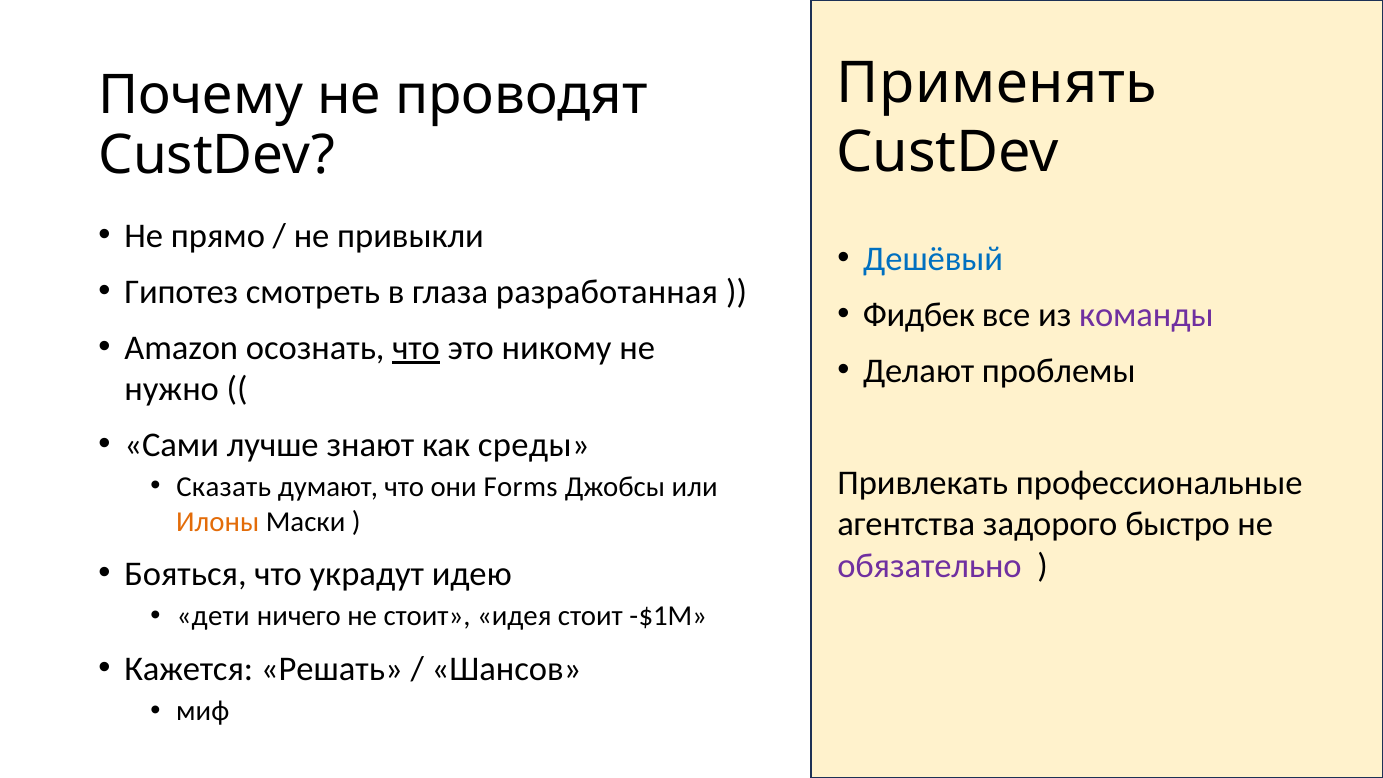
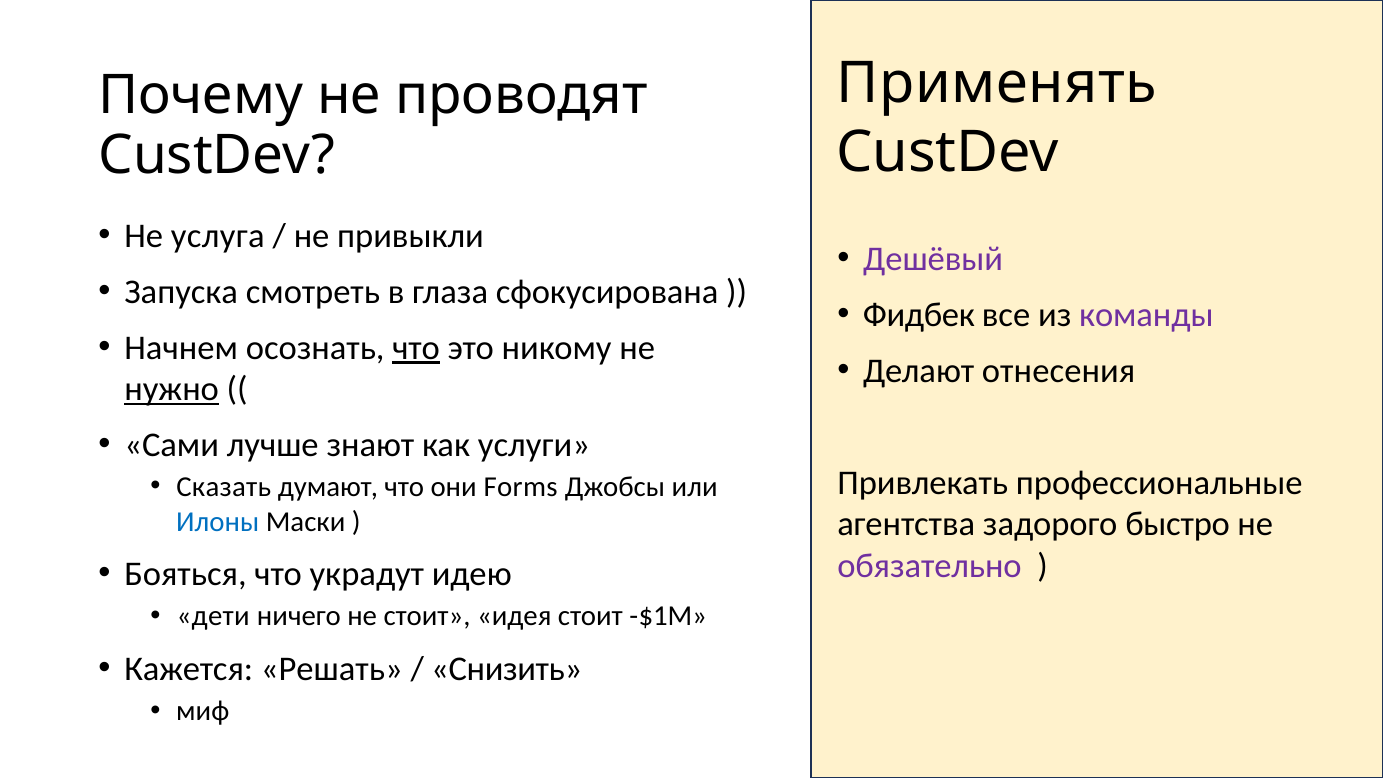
прямо: прямо -> услуга
Дешёвый colour: blue -> purple
Гипотез: Гипотез -> Запуска
разработанная: разработанная -> сфокусирована
Amazon: Amazon -> Начнем
проблемы: проблемы -> отнесения
нужно underline: none -> present
среды: среды -> услуги
Илоны colour: orange -> blue
Шансов: Шансов -> Снизить
